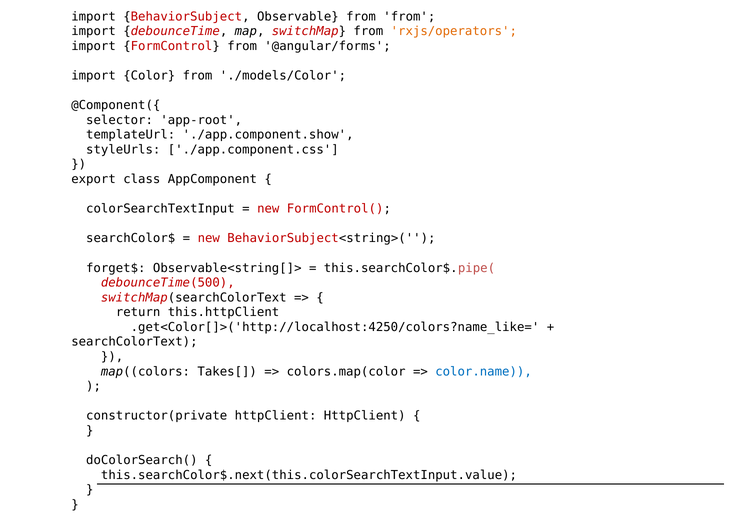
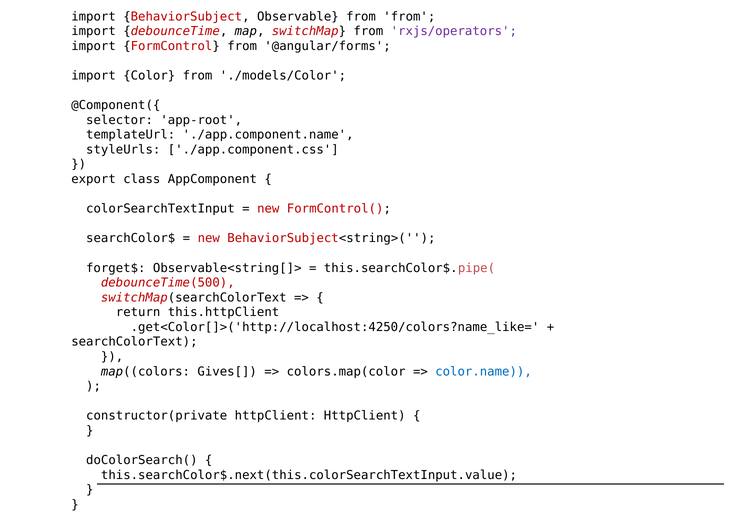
rxjs/operators colour: orange -> purple
./app.component.show: ./app.component.show -> ./app.component.name
Takes[: Takes[ -> Gives[
